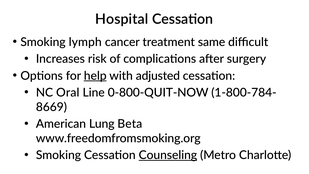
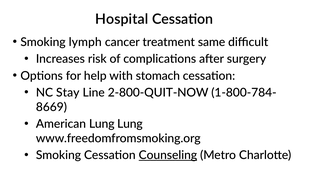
help underline: present -> none
adjusted: adjusted -> stomach
Oral: Oral -> Stay
0-800-QUIT-NOW: 0-800-QUIT-NOW -> 2-800-QUIT-NOW
Lung Beta: Beta -> Lung
